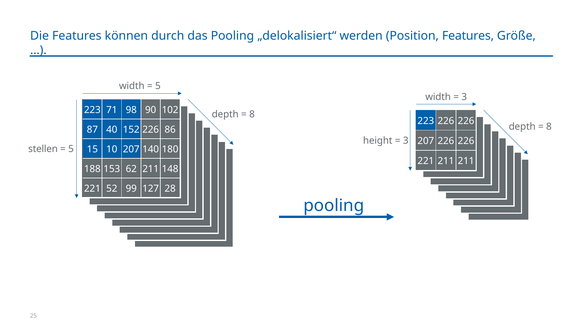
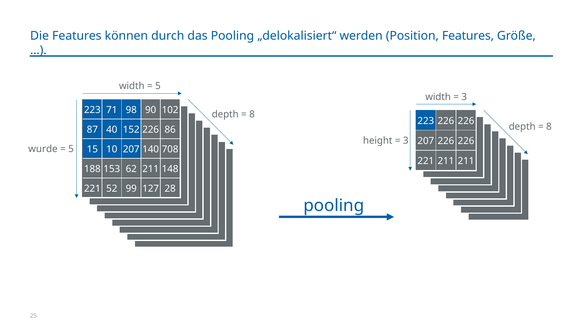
stellen: stellen -> wurde
180: 180 -> 708
